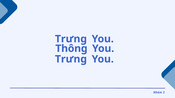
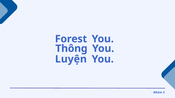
Trưng at (71, 39): Trưng -> Forest
Trưng at (71, 59): Trưng -> Luyện
